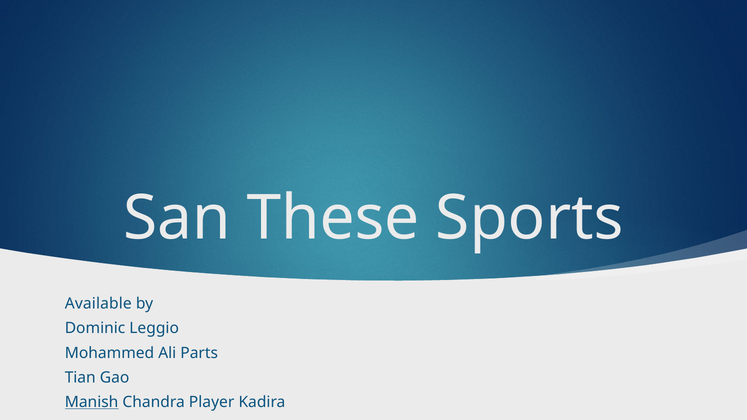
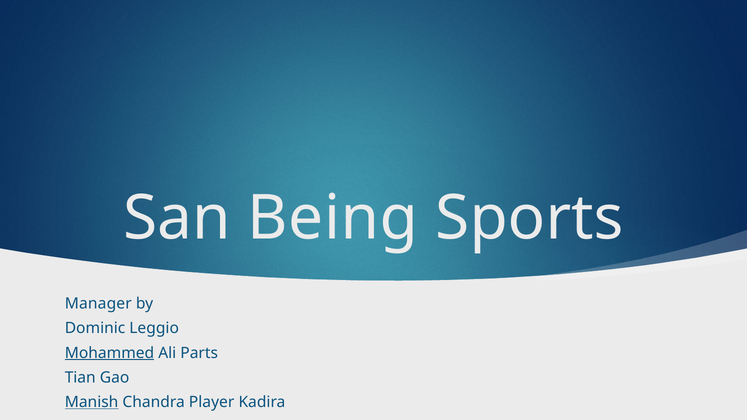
These: These -> Being
Available: Available -> Manager
Mohammed underline: none -> present
